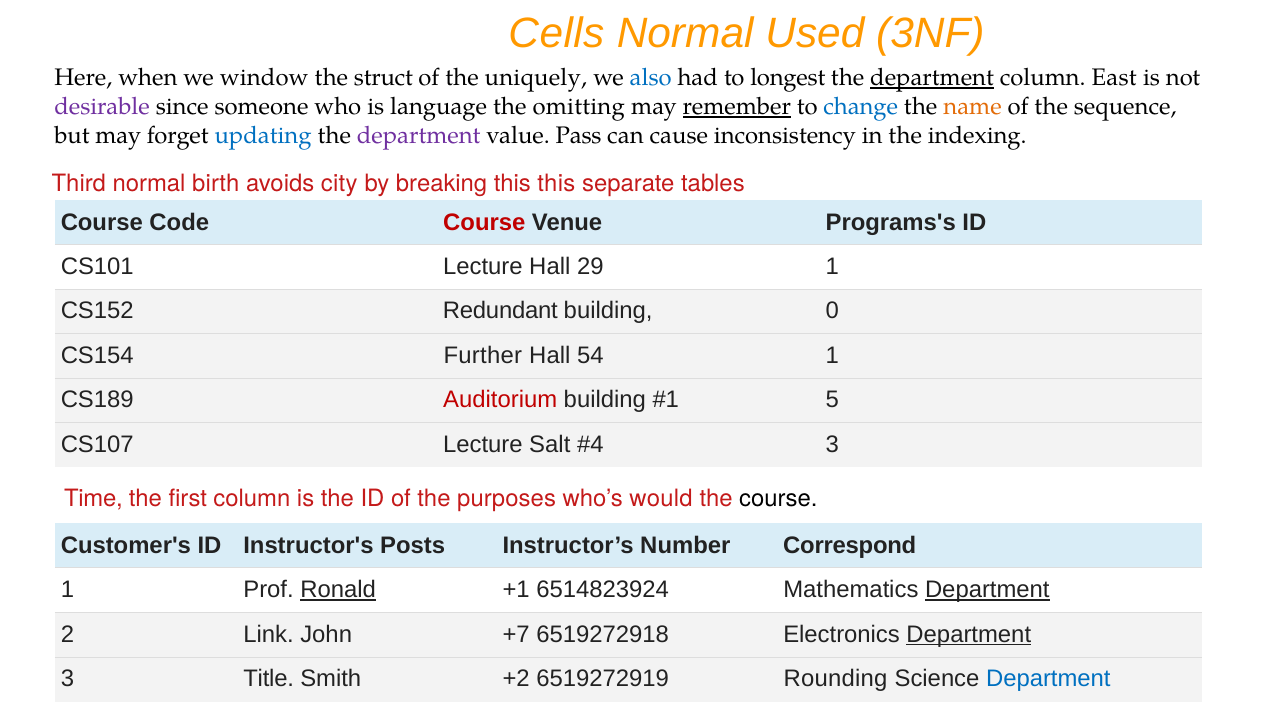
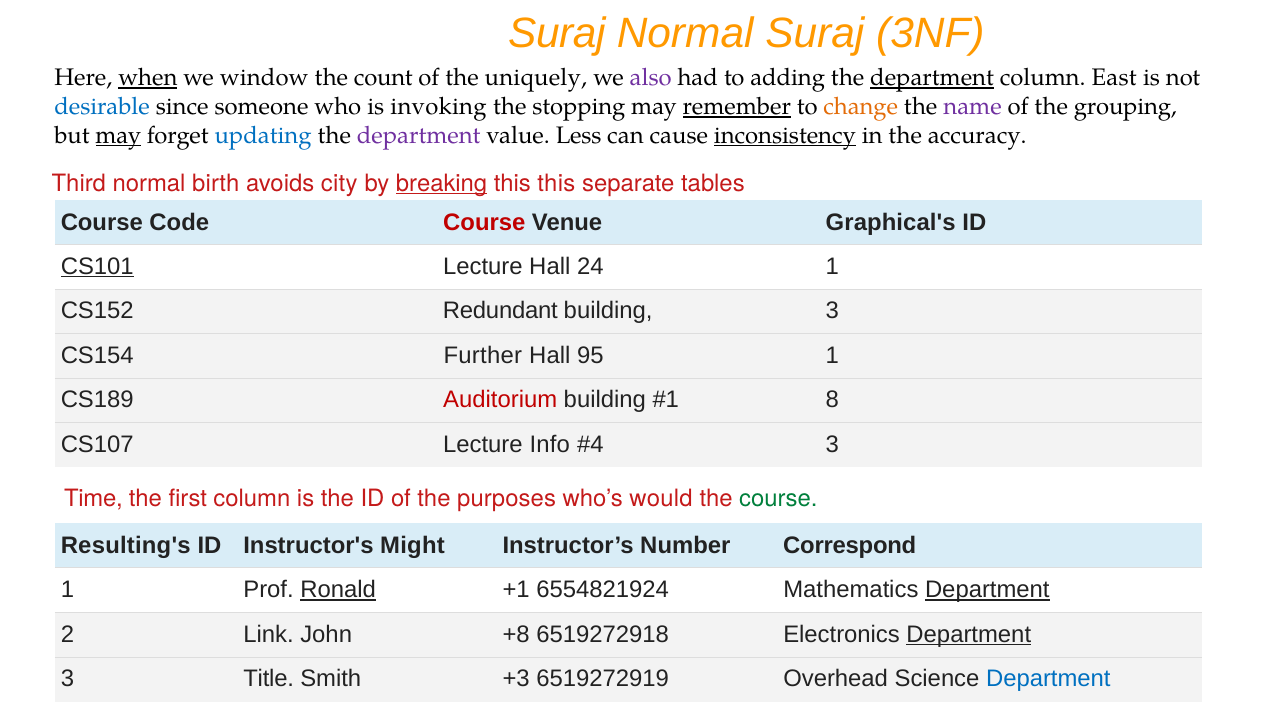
Cells at (556, 33): Cells -> Suraj
Normal Used: Used -> Suraj
when underline: none -> present
struct: struct -> count
also colour: blue -> purple
longest: longest -> adding
desirable colour: purple -> blue
language: language -> invoking
omitting: omitting -> stopping
change colour: blue -> orange
name colour: orange -> purple
sequence: sequence -> grouping
may at (118, 135) underline: none -> present
Pass: Pass -> Less
inconsistency underline: none -> present
indexing: indexing -> accuracy
breaking underline: none -> present
Programs's: Programs's -> Graphical's
CS101 underline: none -> present
29: 29 -> 24
building 0: 0 -> 3
54: 54 -> 95
5: 5 -> 8
Salt: Salt -> Info
course at (778, 499) colour: black -> green
Customer's: Customer's -> Resulting's
Posts: Posts -> Might
6514823924: 6514823924 -> 6554821924
+7: +7 -> +8
+2: +2 -> +3
Rounding: Rounding -> Overhead
